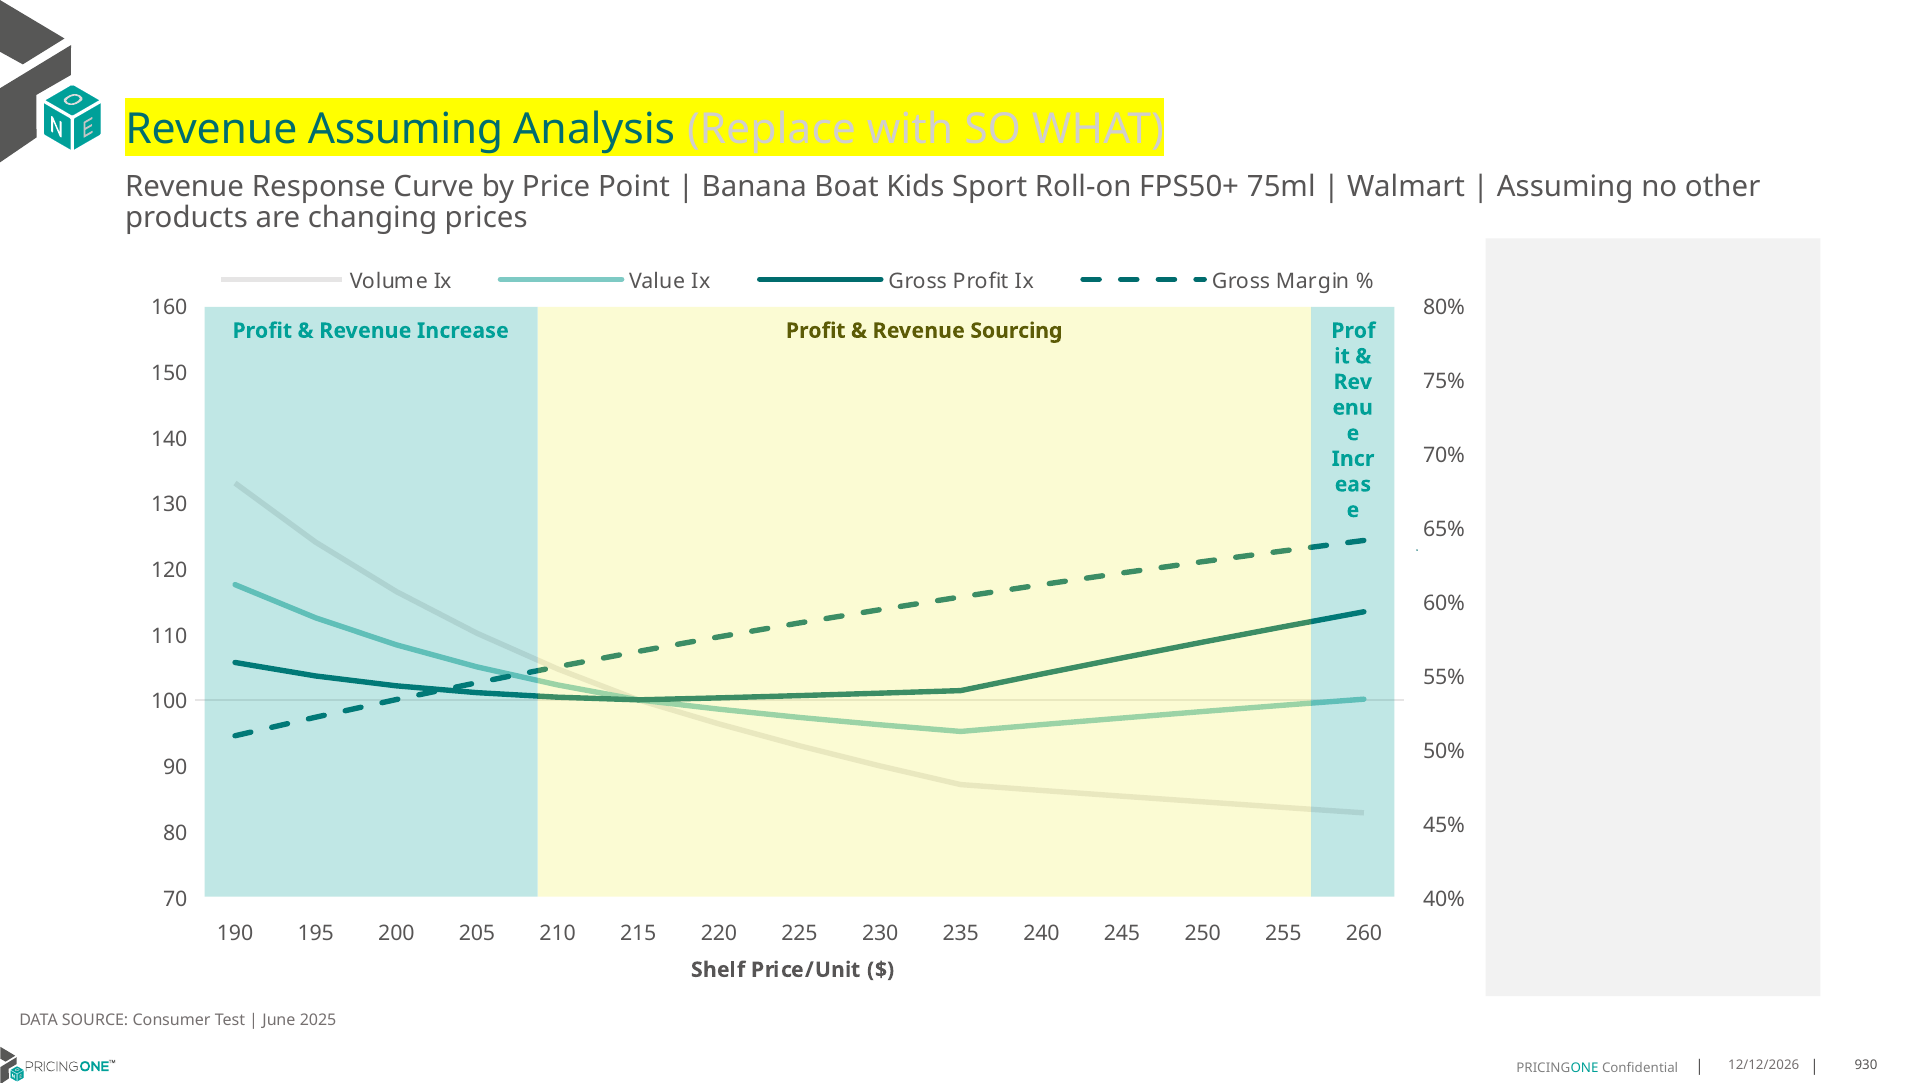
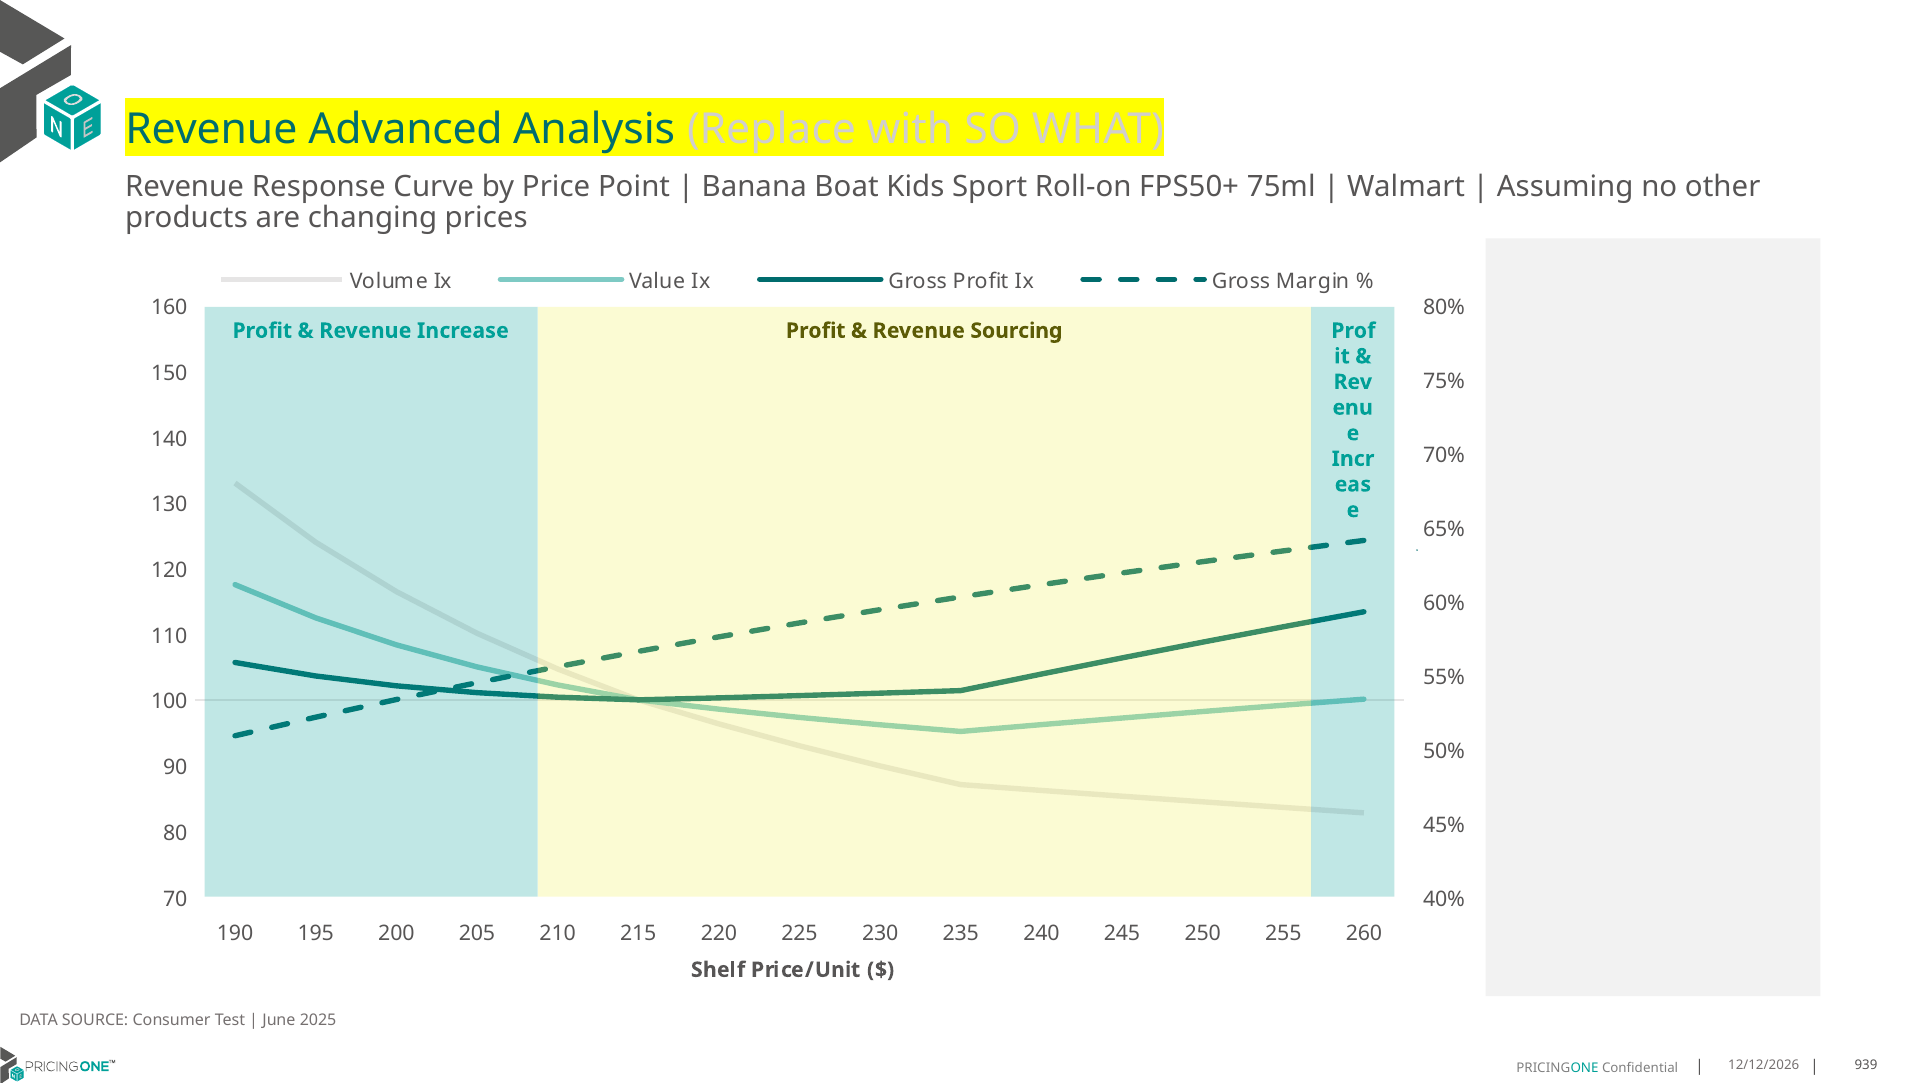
Revenue Assuming: Assuming -> Advanced
930: 930 -> 939
